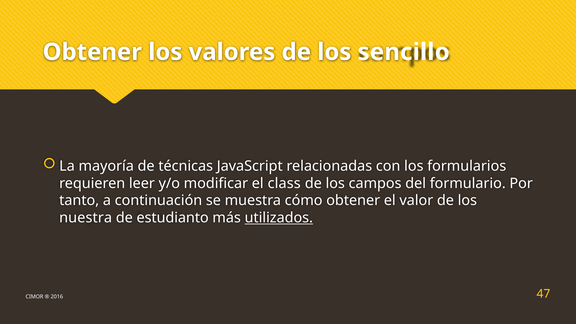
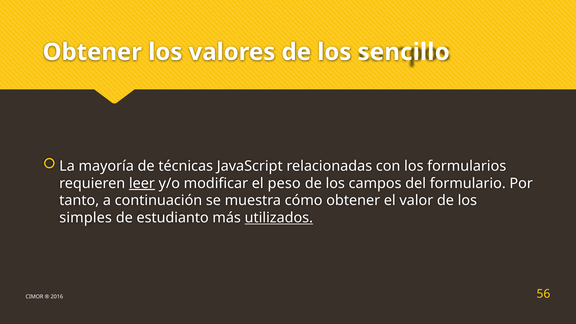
leer underline: none -> present
class: class -> peso
nuestra: nuestra -> simples
47: 47 -> 56
